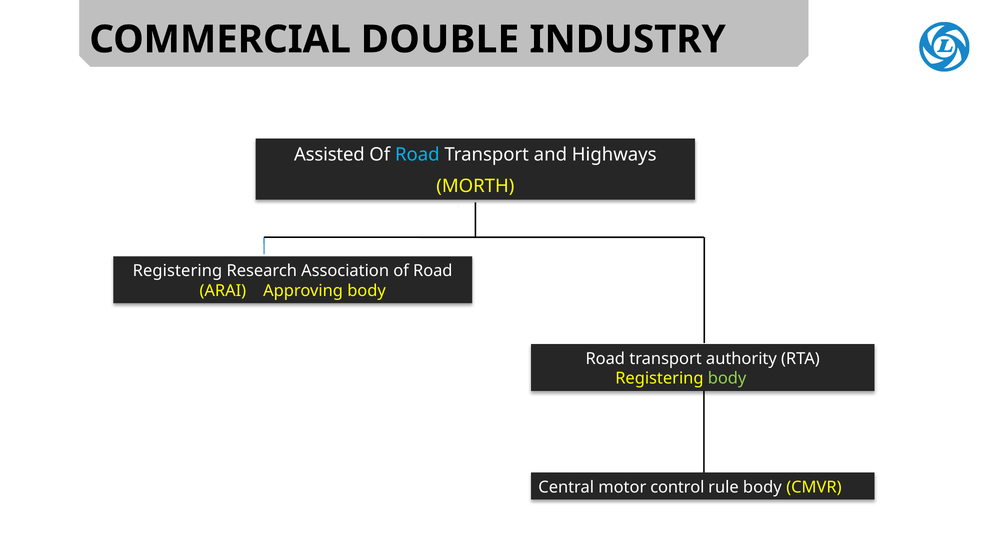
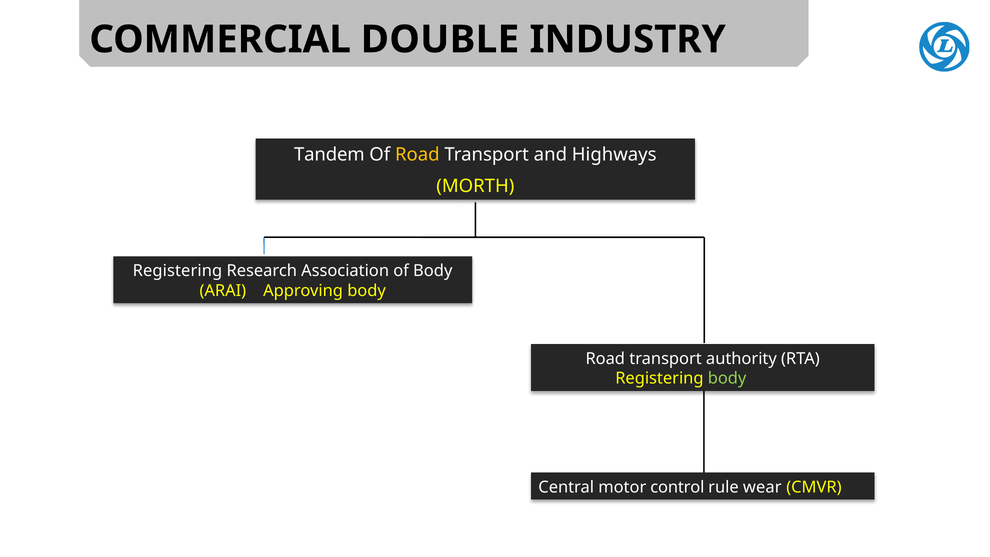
Assisted: Assisted -> Tandem
Road at (417, 155) colour: light blue -> yellow
Association of Road: Road -> Body
rule body: body -> wear
